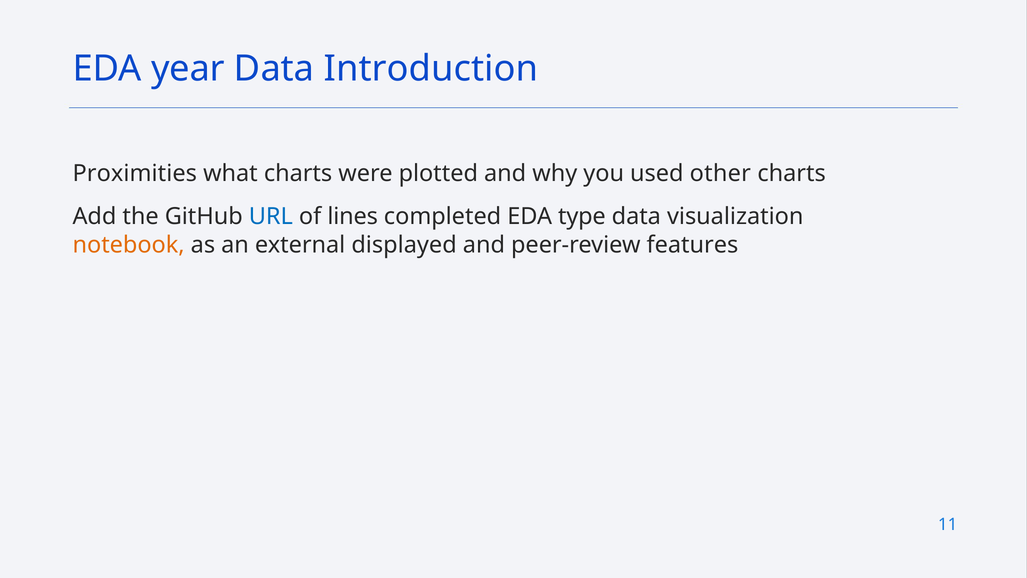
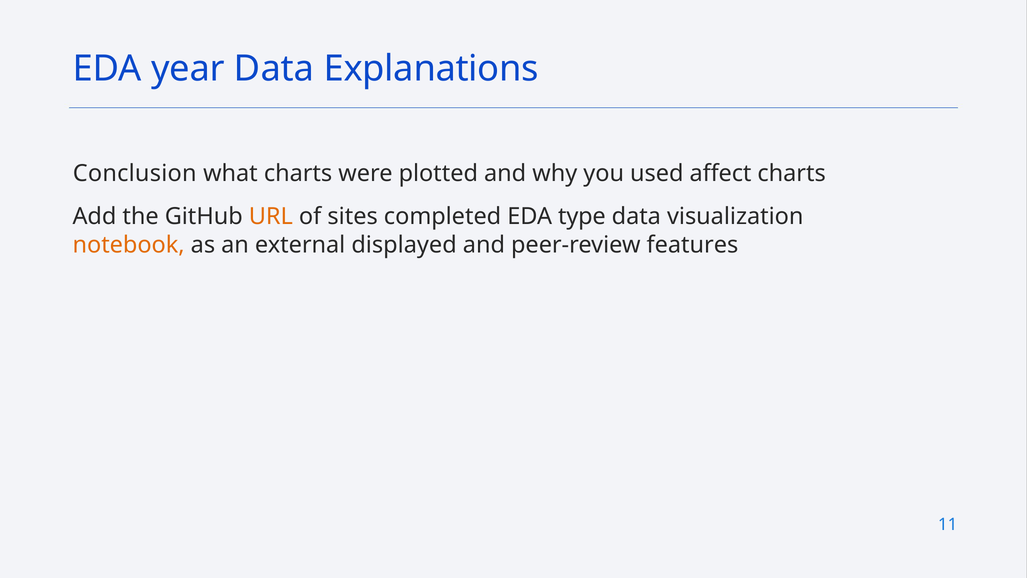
Introduction: Introduction -> Explanations
Proximities: Proximities -> Conclusion
other: other -> affect
URL colour: blue -> orange
lines: lines -> sites
